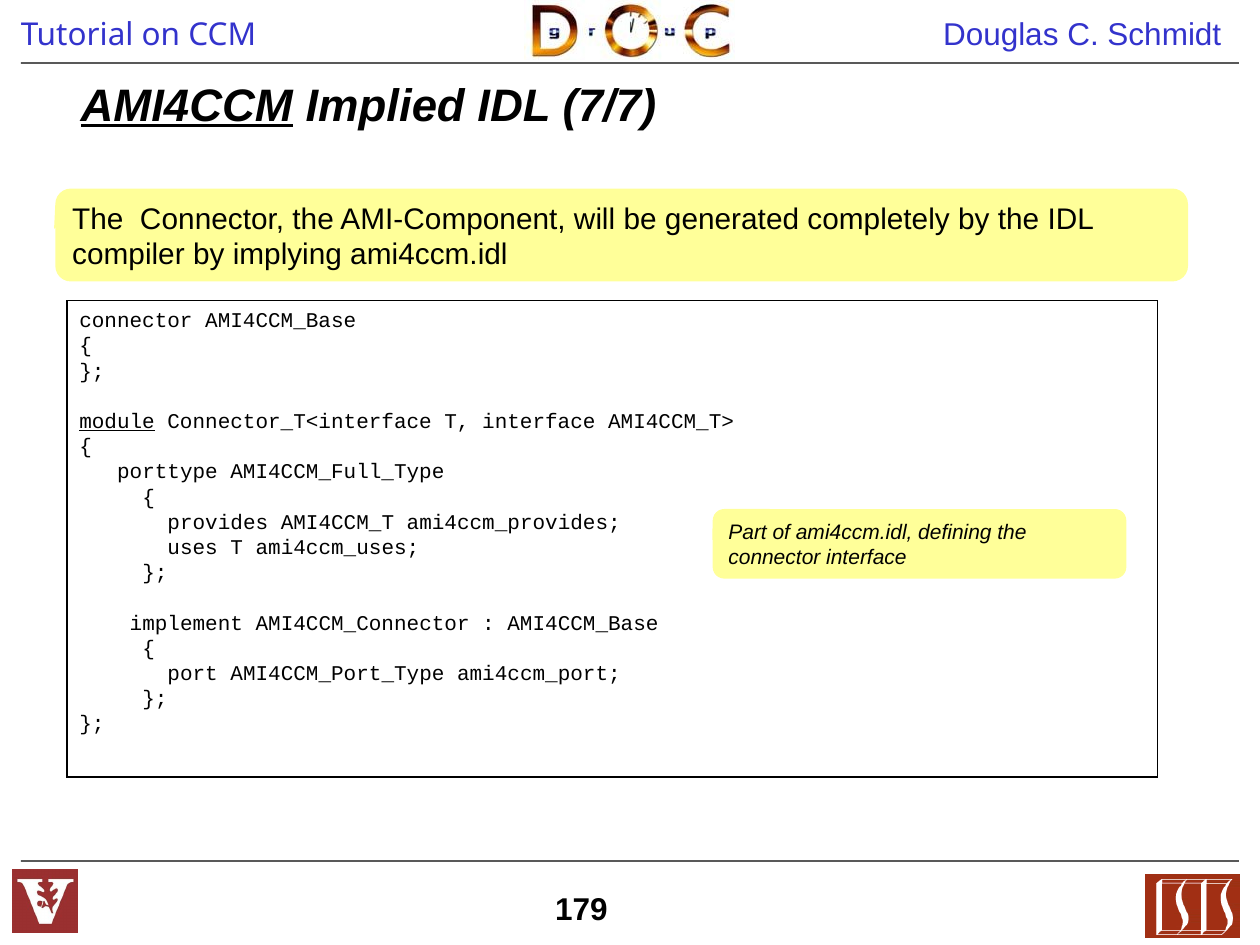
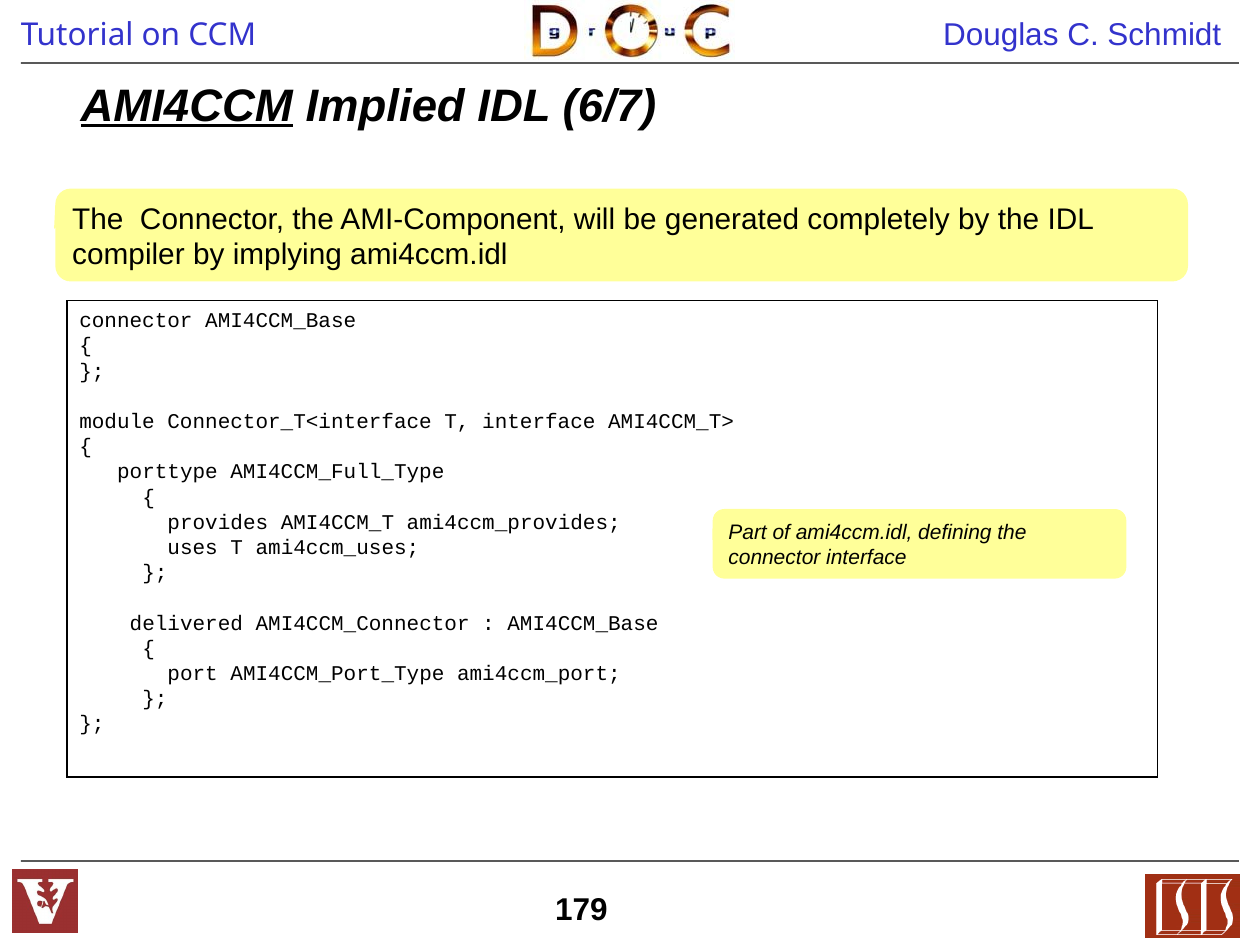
7/7: 7/7 -> 6/7
module underline: present -> none
implement: implement -> delivered
